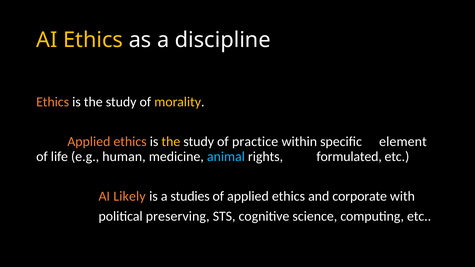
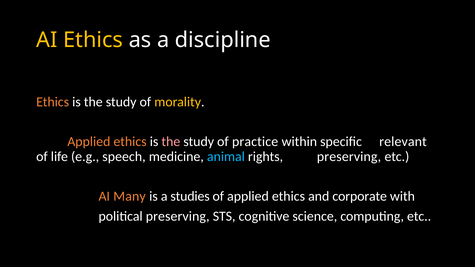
the at (171, 142) colour: yellow -> pink
element: element -> relevant
human: human -> speech
rights formulated: formulated -> preserving
Likely: Likely -> Many
